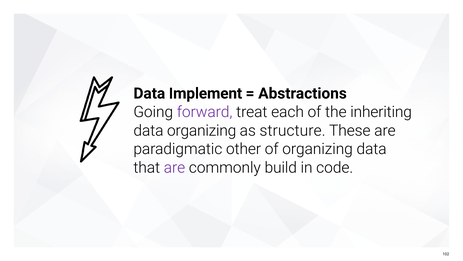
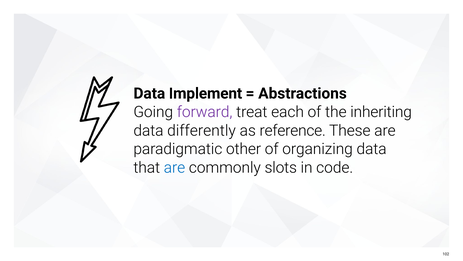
data organizing: organizing -> differently
structure: structure -> reference
are at (175, 167) colour: purple -> blue
build: build -> slots
